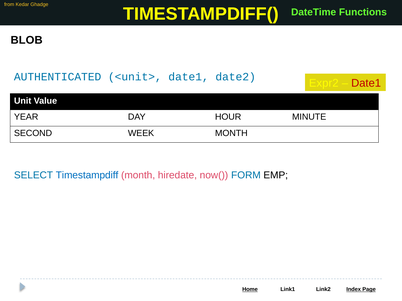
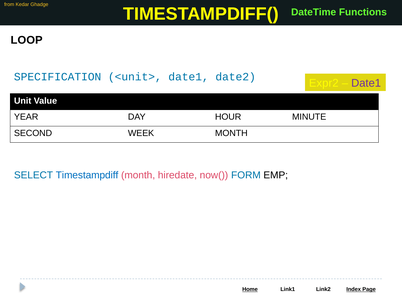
BLOB: BLOB -> LOOP
AUTHENTICATED: AUTHENTICATED -> SPECIFICATION
Date1 at (366, 83) colour: red -> purple
